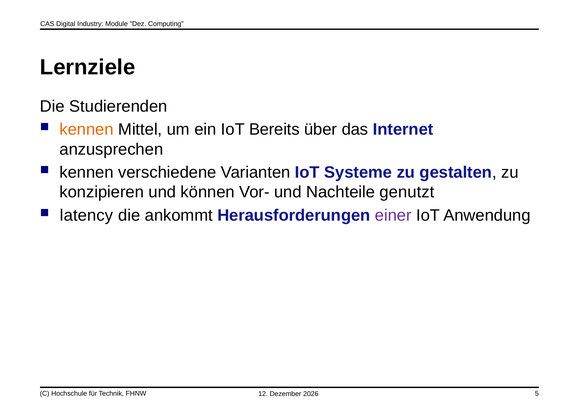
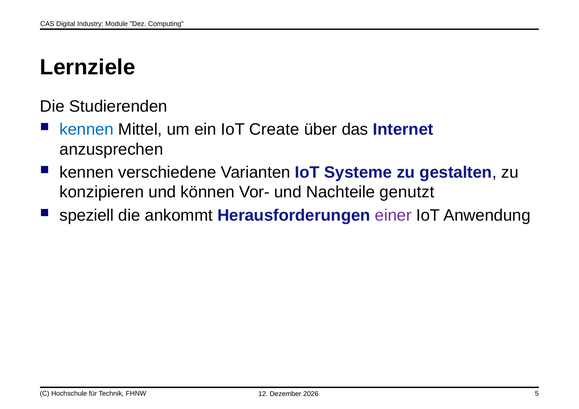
kennen at (87, 130) colour: orange -> blue
Bereits: Bereits -> Create
latency: latency -> speziell
